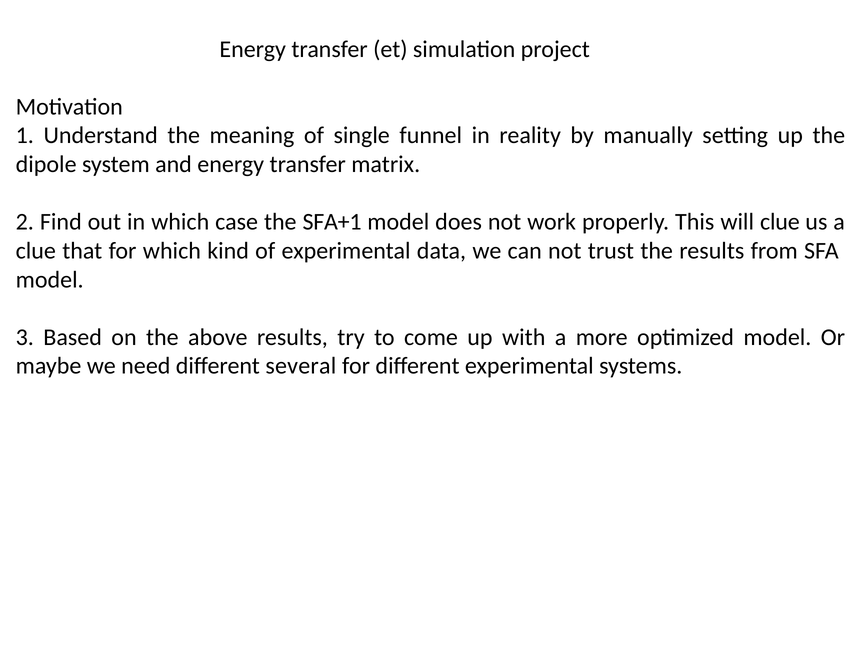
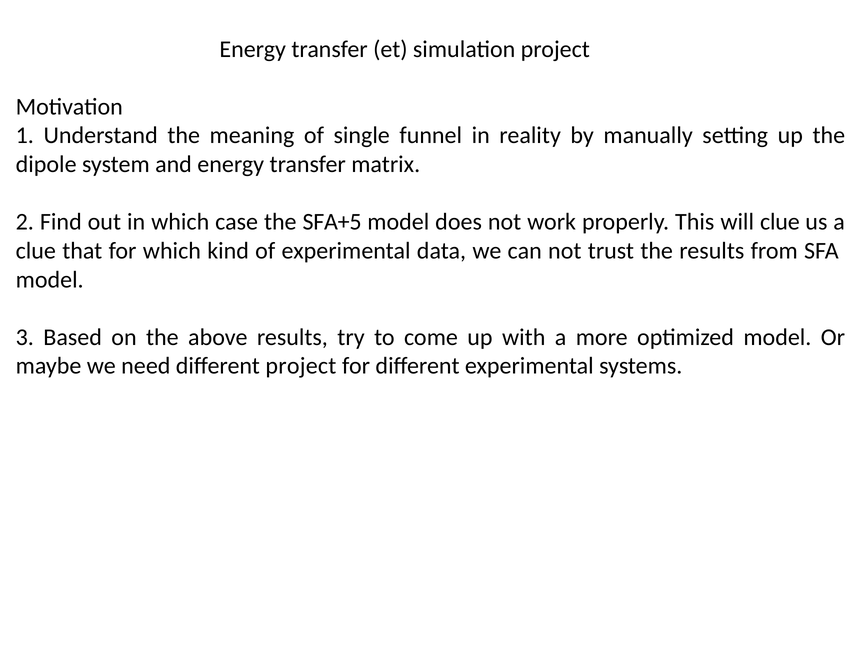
SFA+1: SFA+1 -> SFA+5
different several: several -> project
